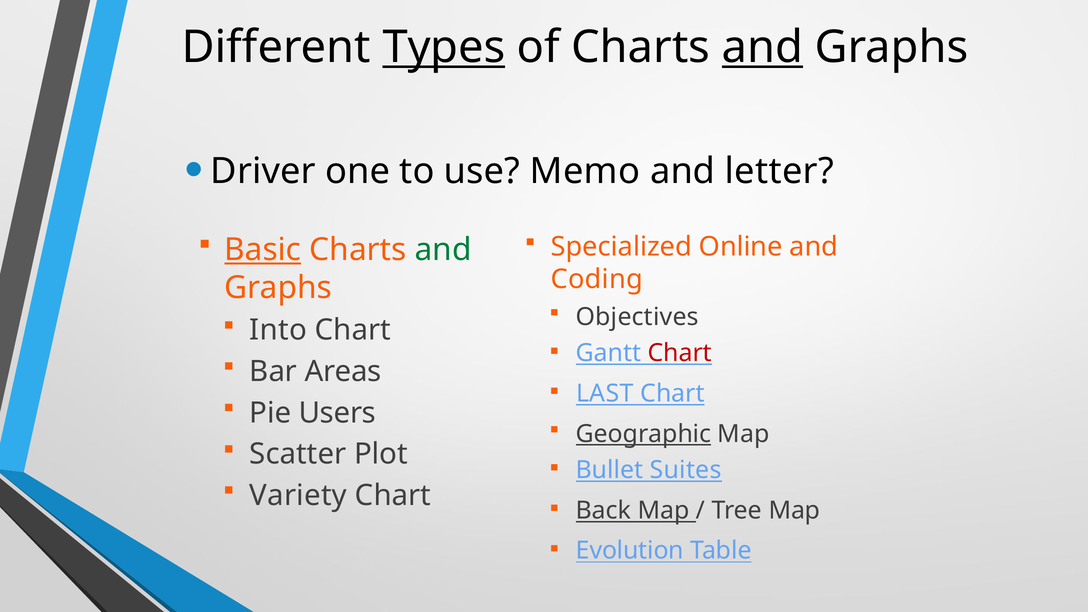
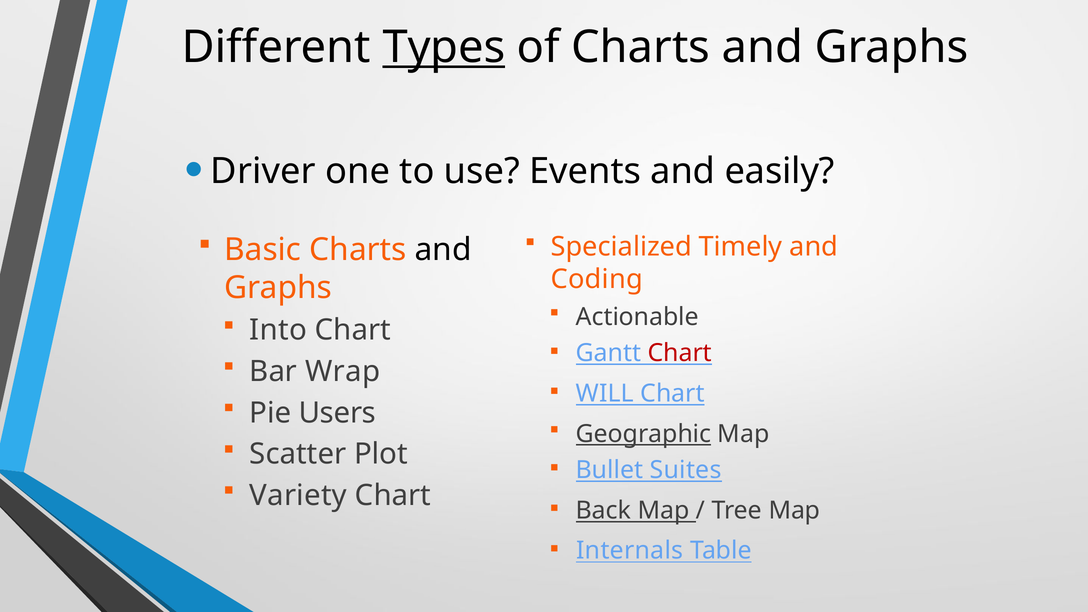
and at (762, 47) underline: present -> none
Memo: Memo -> Events
letter: letter -> easily
Online: Online -> Timely
Basic underline: present -> none
and at (443, 250) colour: green -> black
Objectives: Objectives -> Actionable
Areas: Areas -> Wrap
LAST: LAST -> WILL
Evolution: Evolution -> Internals
